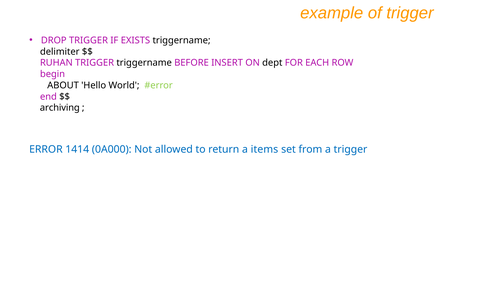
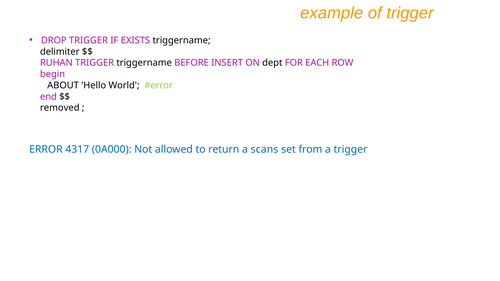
archiving: archiving -> removed
1414: 1414 -> 4317
items: items -> scans
